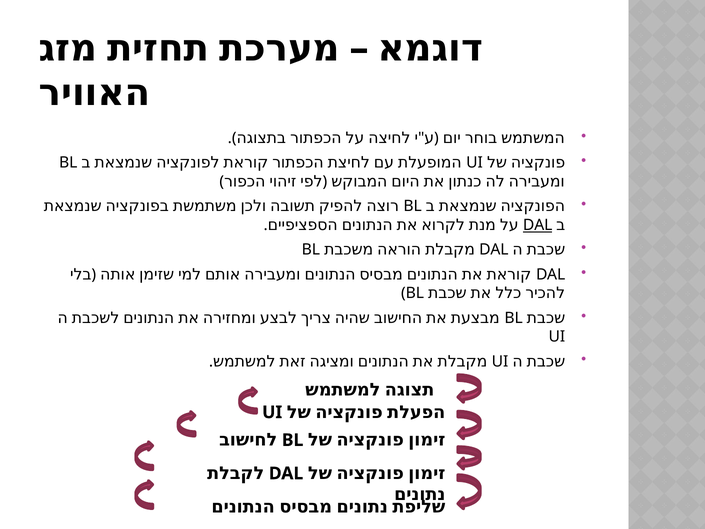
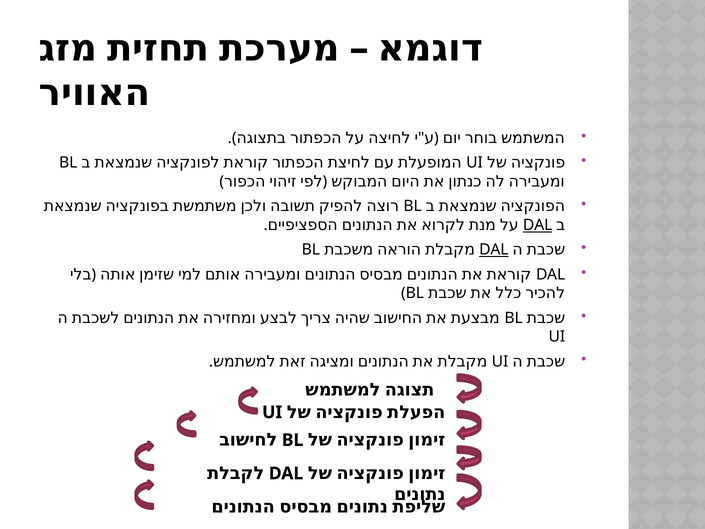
DAL at (494, 250) underline: none -> present
